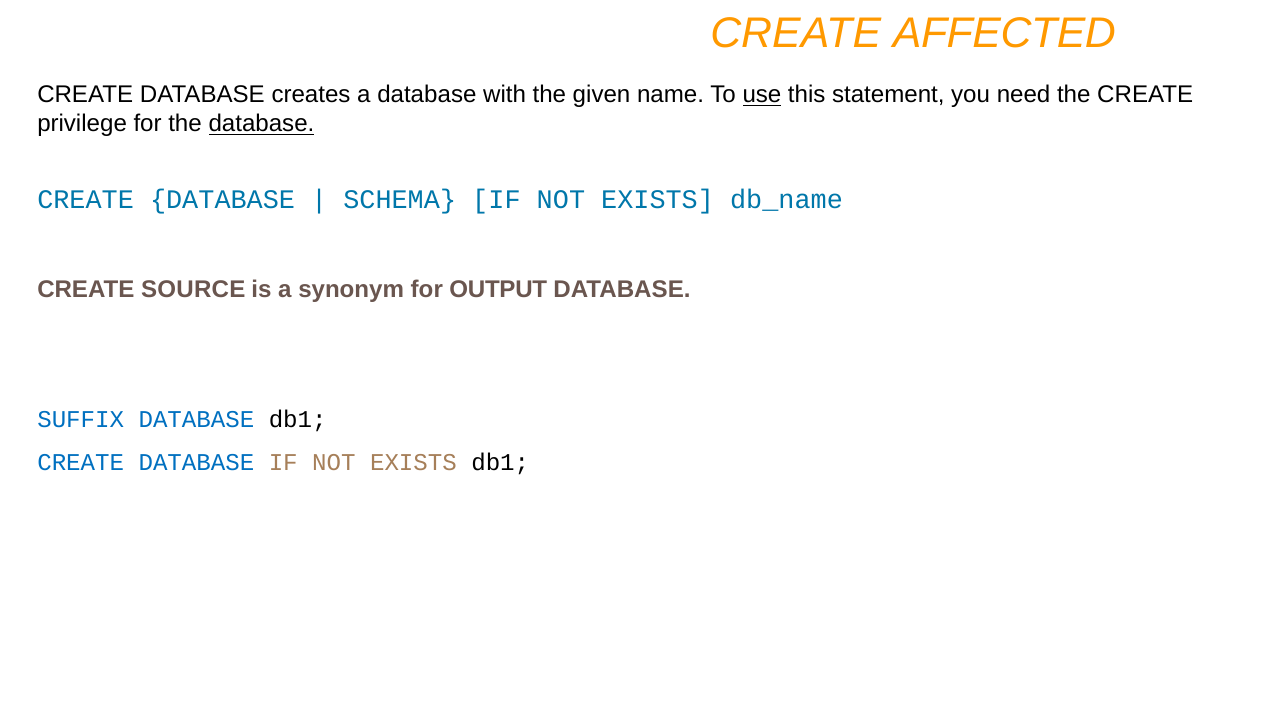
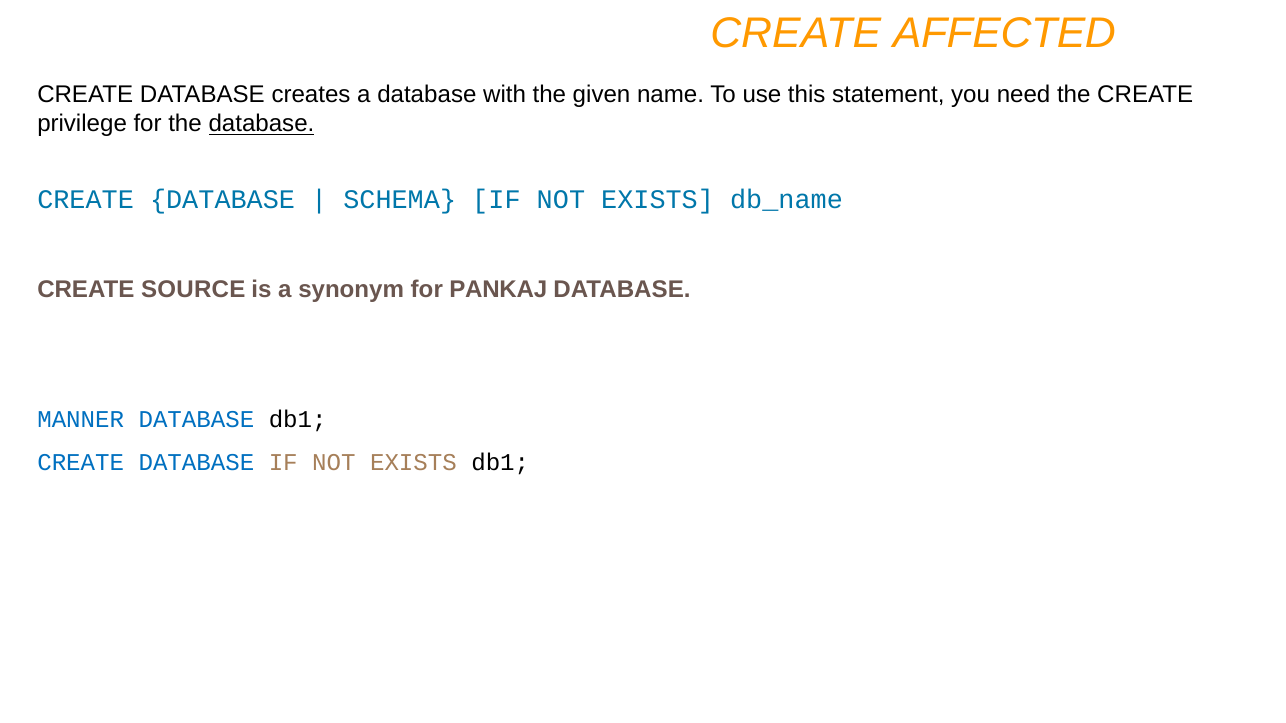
use underline: present -> none
OUTPUT: OUTPUT -> PANKAJ
SUFFIX: SUFFIX -> MANNER
